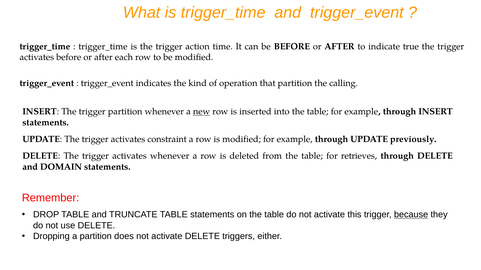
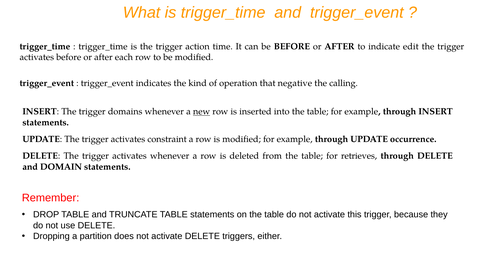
true: true -> edit
that partition: partition -> negative
trigger partition: partition -> domains
previously: previously -> occurrence
because underline: present -> none
